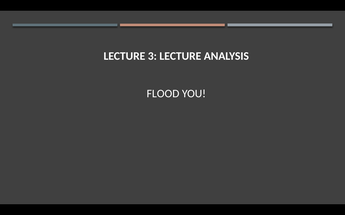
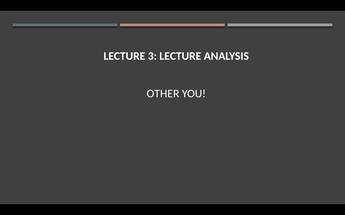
FLOOD: FLOOD -> OTHER
